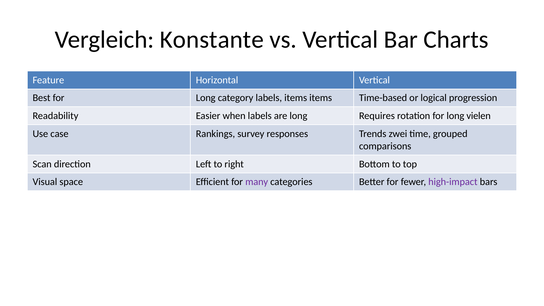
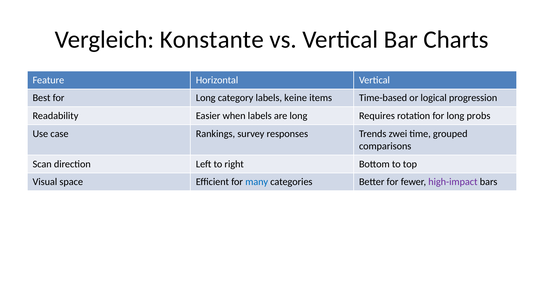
labels items: items -> keine
vielen: vielen -> probs
many colour: purple -> blue
